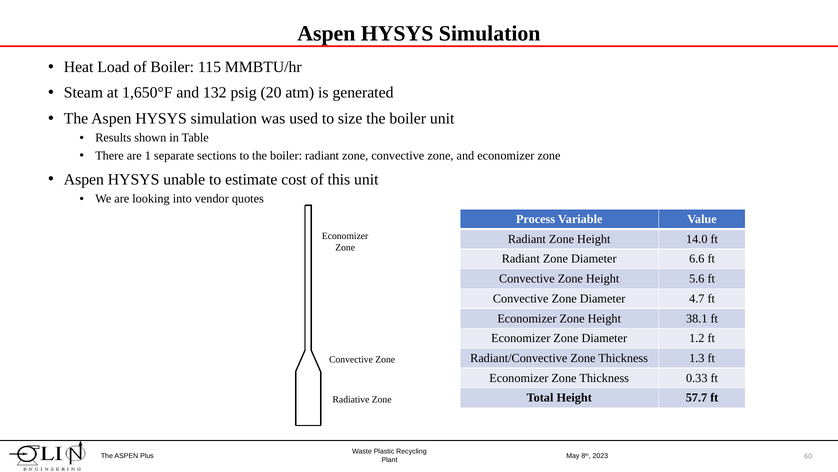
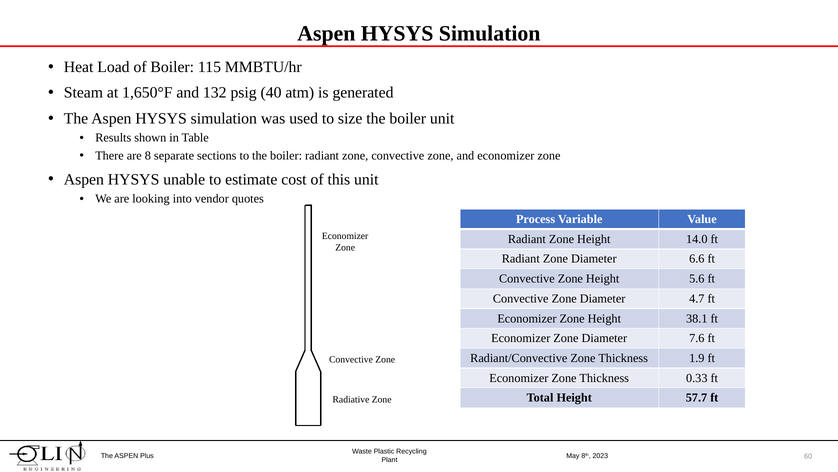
20: 20 -> 40
1: 1 -> 8
1.2: 1.2 -> 7.6
1.3: 1.3 -> 1.9
